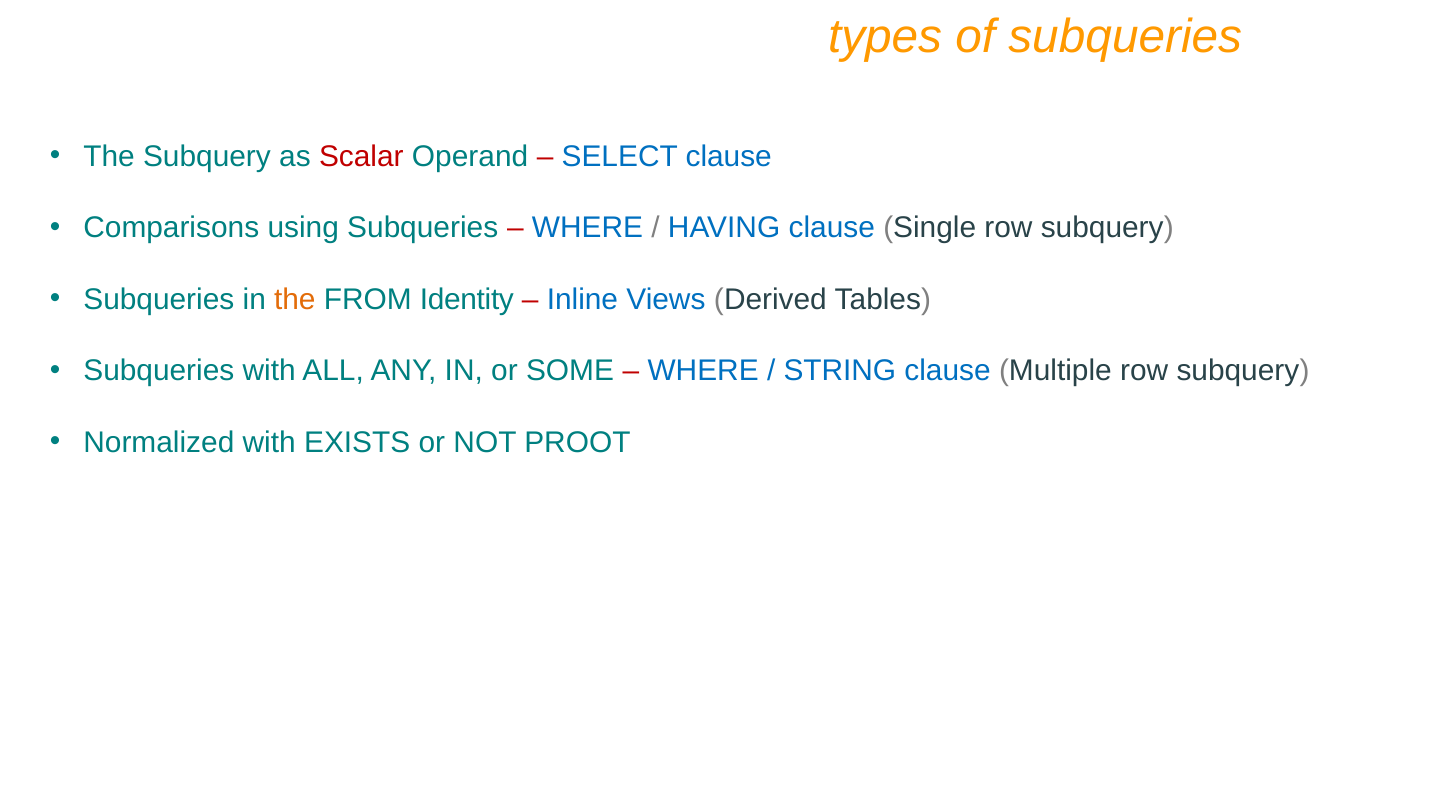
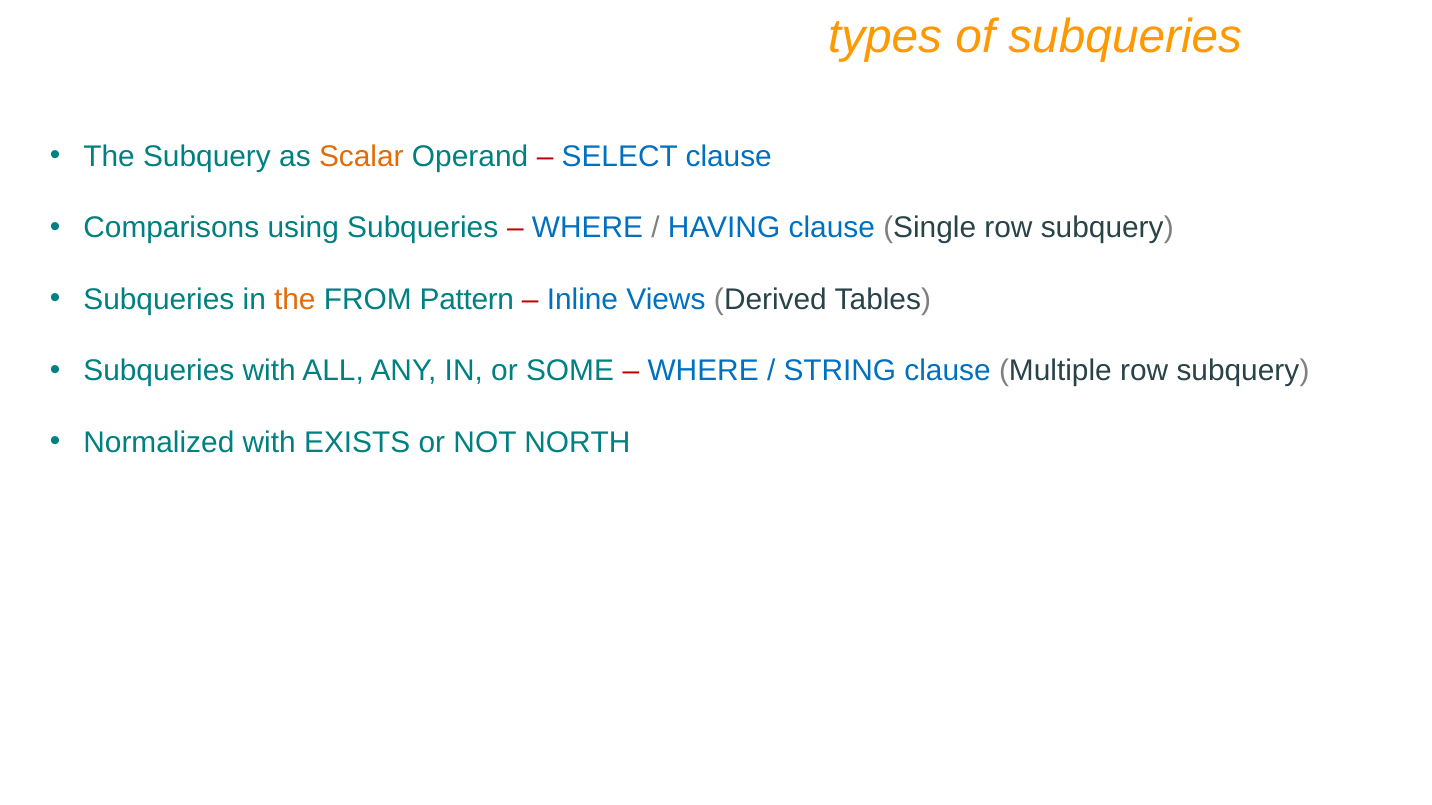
Scalar colour: red -> orange
Identity: Identity -> Pattern
PROOT: PROOT -> NORTH
